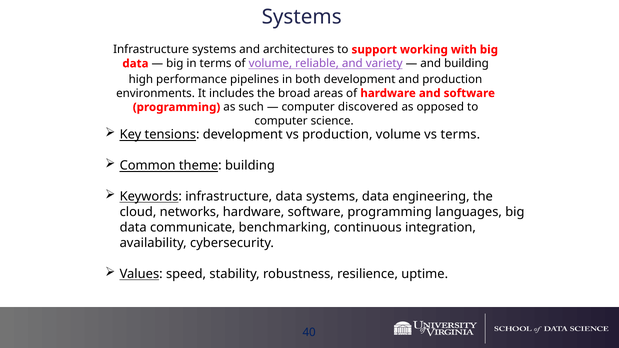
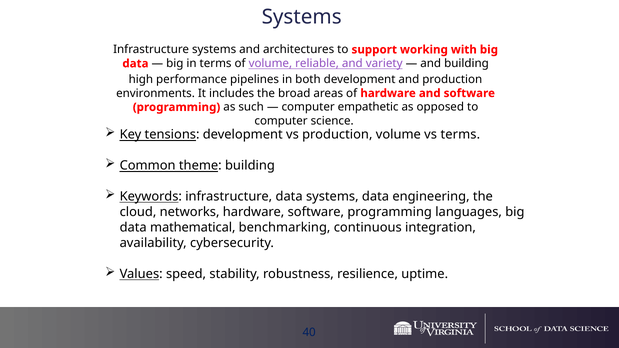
discovered: discovered -> empathetic
communicate: communicate -> mathematical
